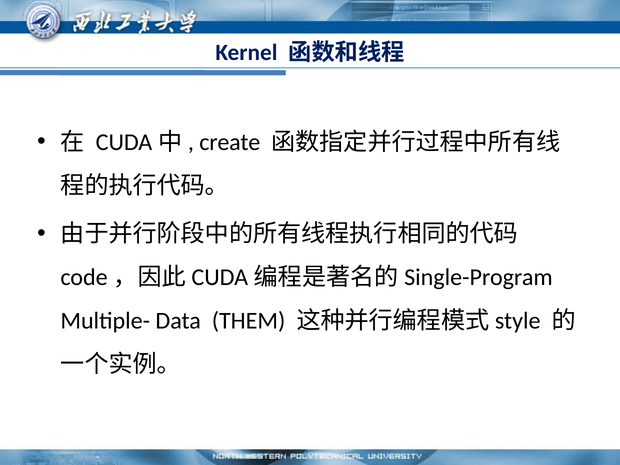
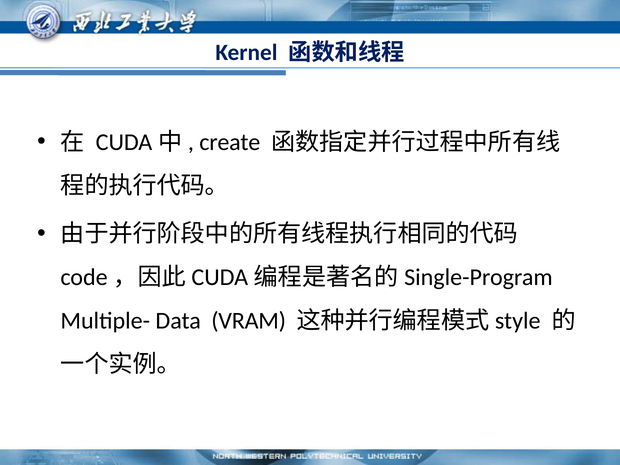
THEM: THEM -> VRAM
